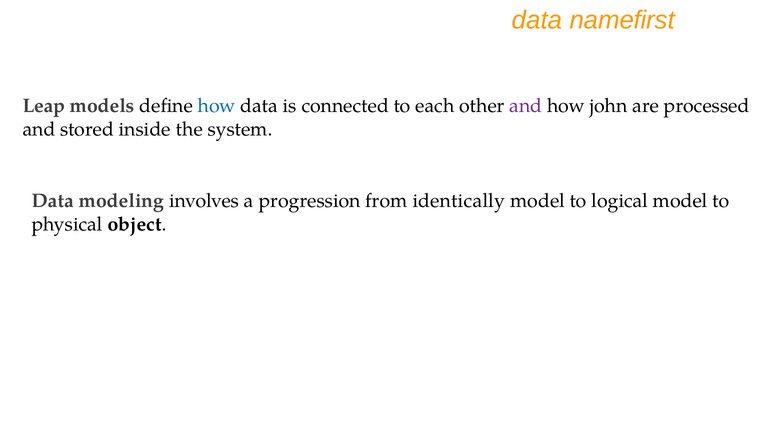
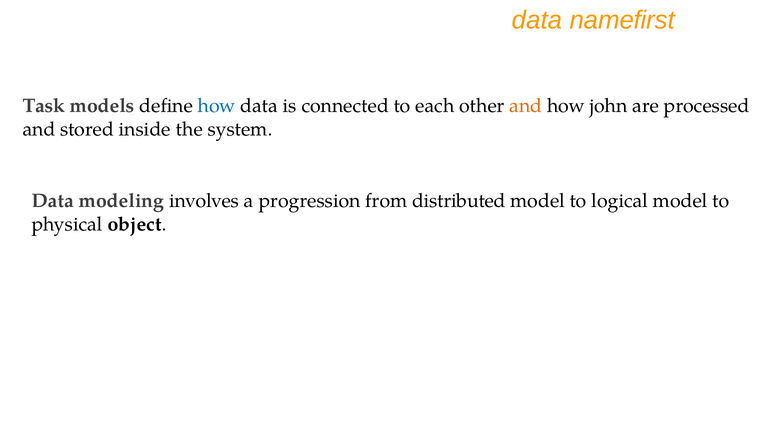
Leap: Leap -> Task
and at (526, 106) colour: purple -> orange
identically: identically -> distributed
